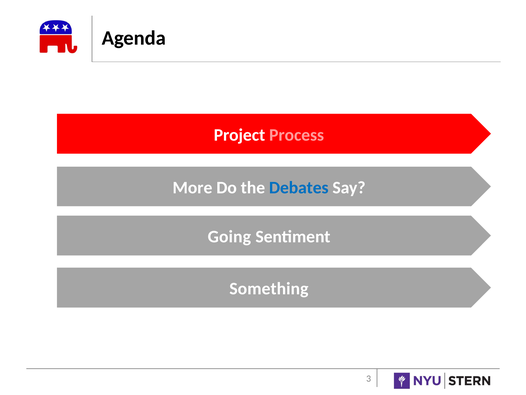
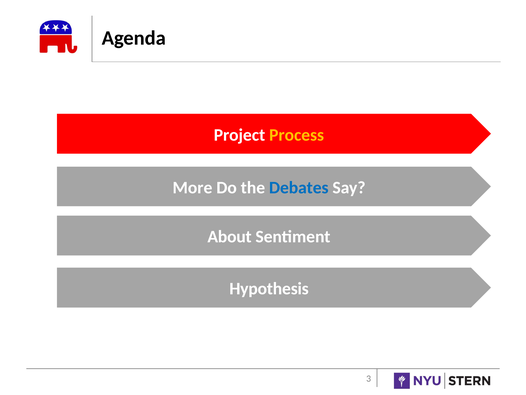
Process colour: pink -> yellow
Going: Going -> About
Something: Something -> Hypothesis
